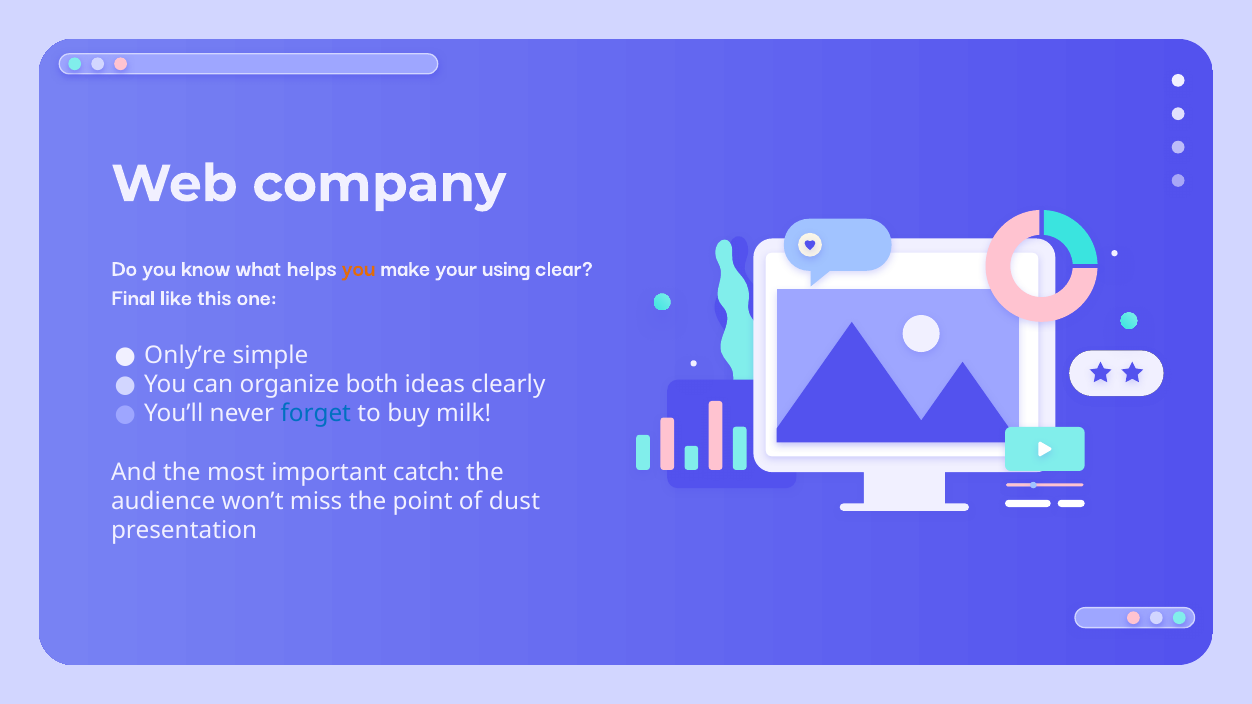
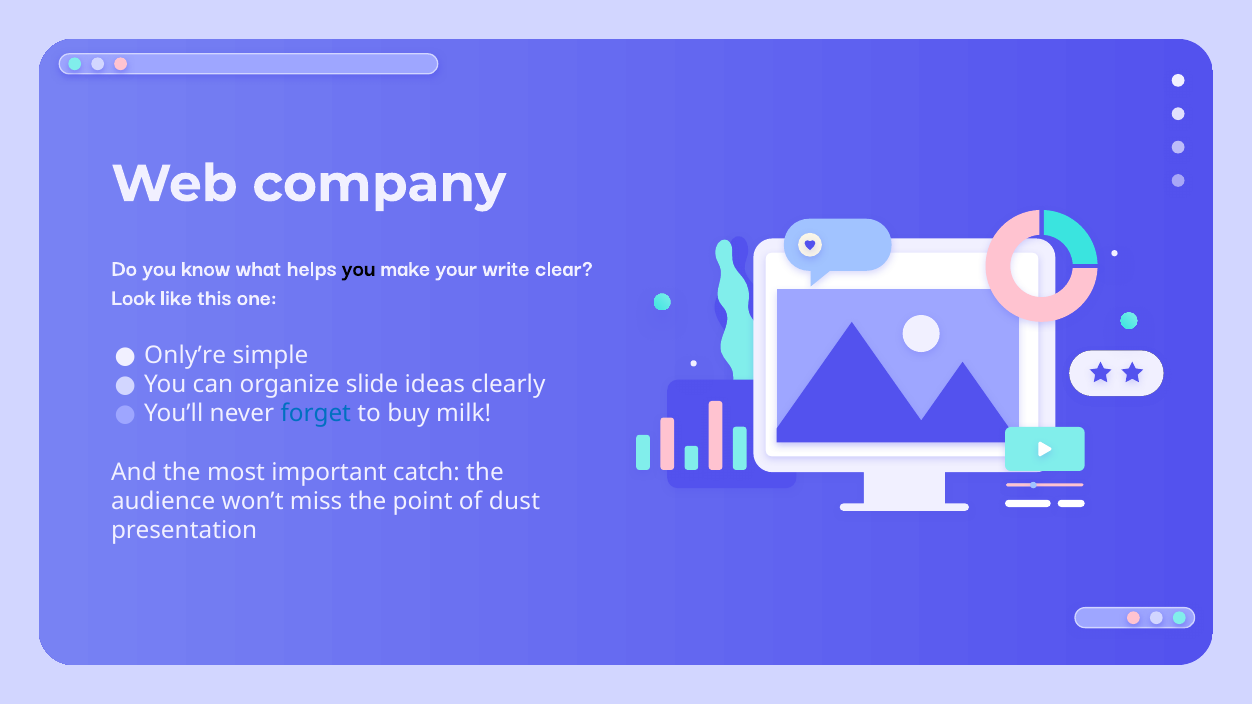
you at (359, 268) colour: orange -> black
using: using -> write
Final: Final -> Look
both: both -> slide
